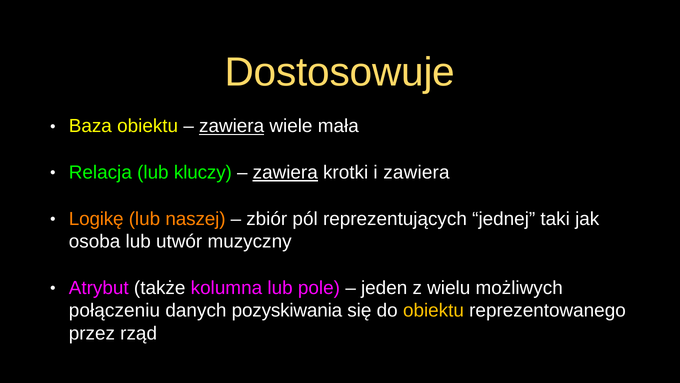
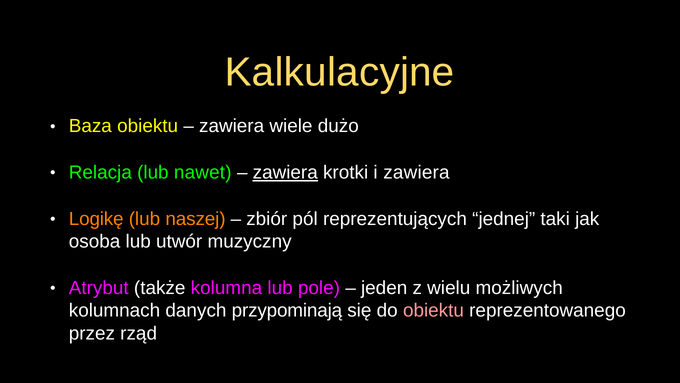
Dostosowuje: Dostosowuje -> Kalkulacyjne
zawiera at (232, 126) underline: present -> none
mała: mała -> dużo
kluczy: kluczy -> nawet
połączeniu: połączeniu -> kolumnach
pozyskiwania: pozyskiwania -> przypominają
obiektu at (433, 310) colour: yellow -> pink
